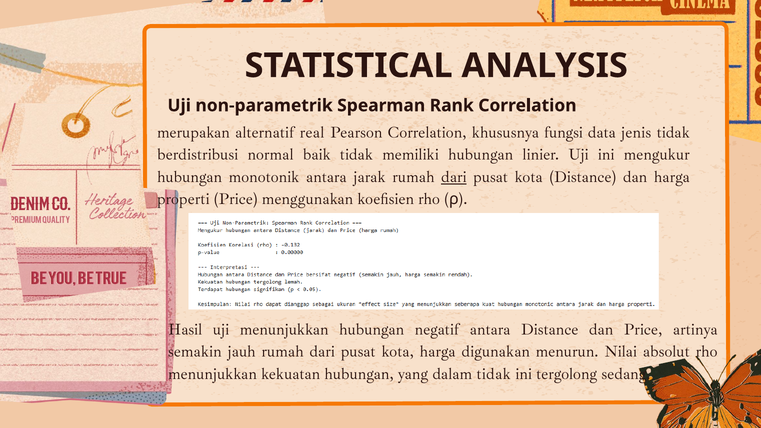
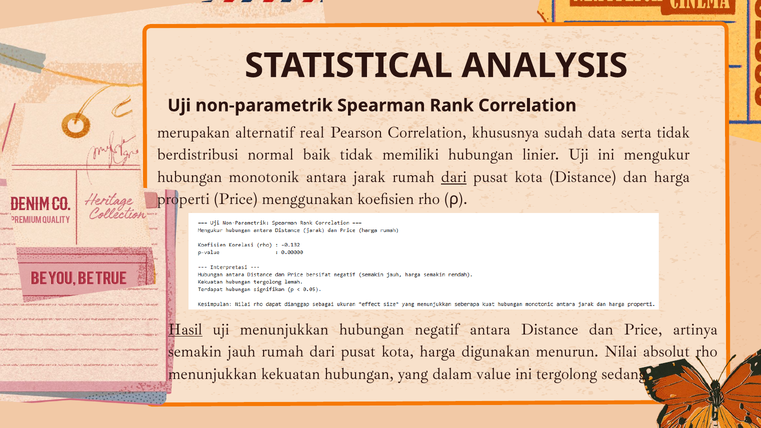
fungsi: fungsi -> sudah
jenis: jenis -> serta
Hasil underline: none -> present
dalam tidak: tidak -> value
